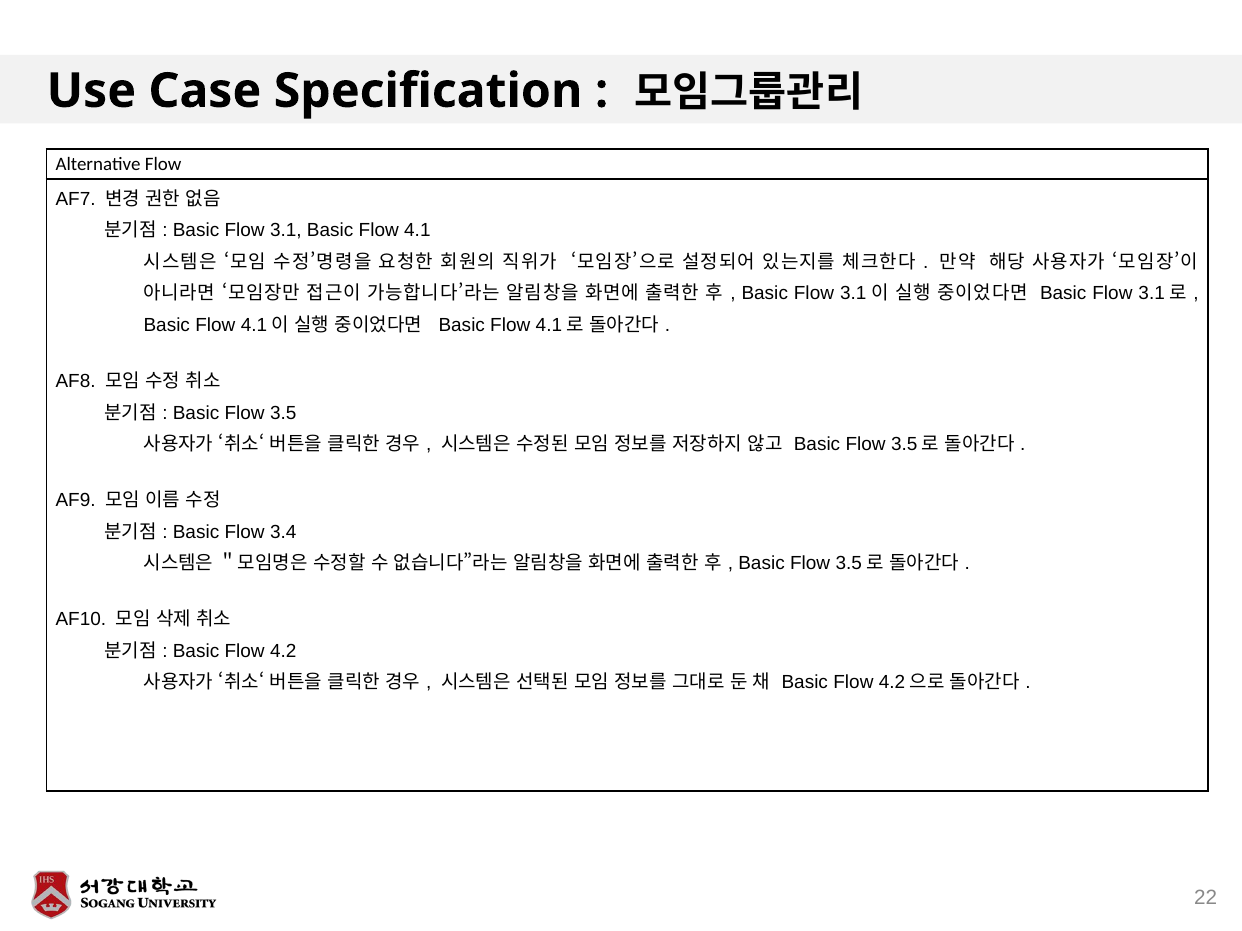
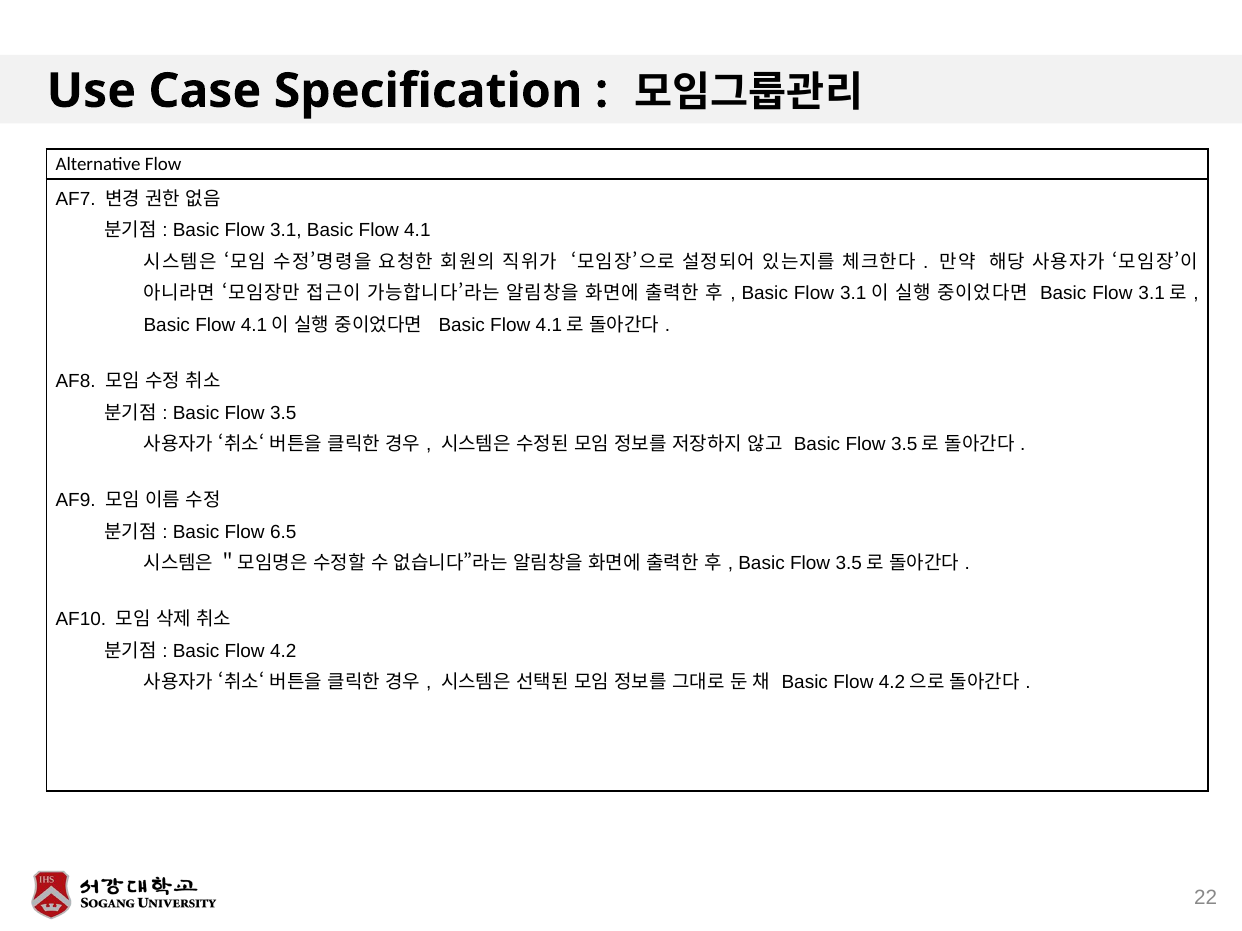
3.4: 3.4 -> 6.5
